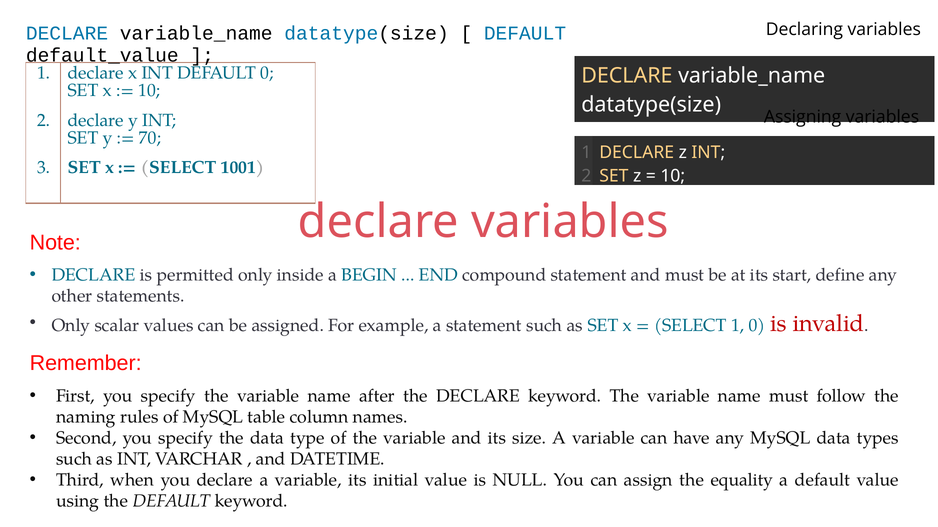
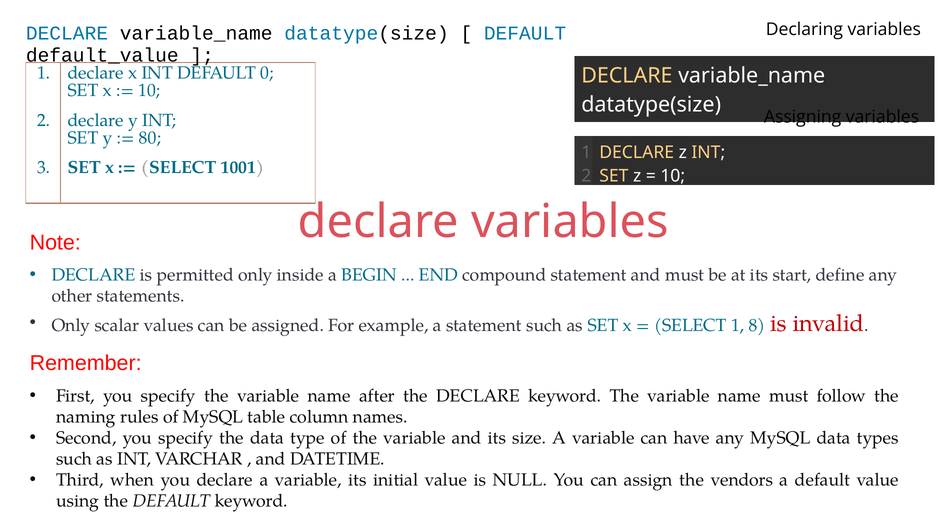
70: 70 -> 80
1 0: 0 -> 8
equality: equality -> vendors
